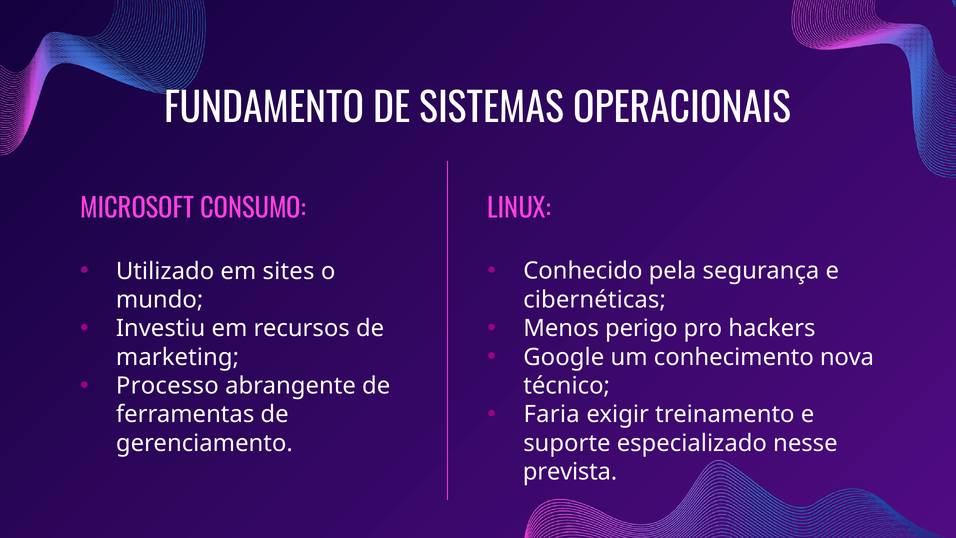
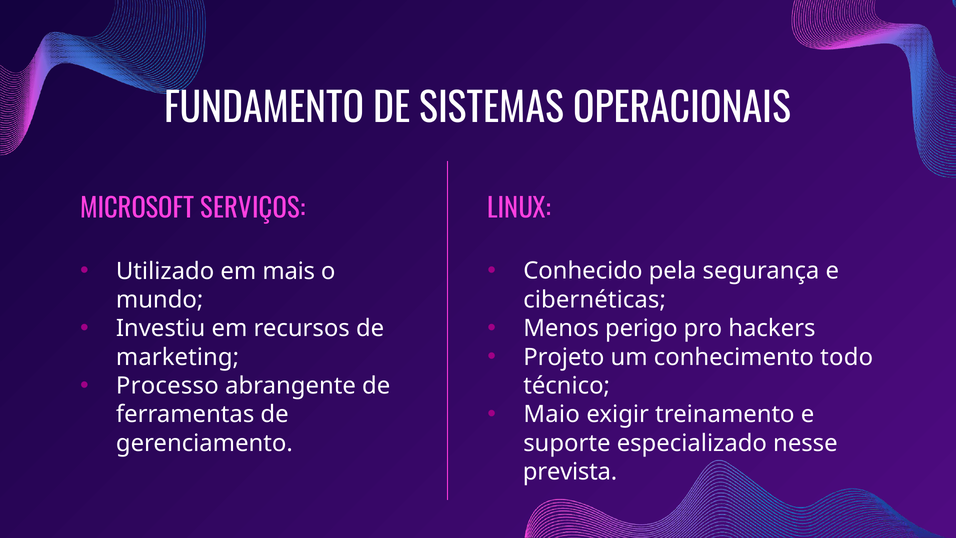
CONSUMO: CONSUMO -> SERVIÇOS
sites: sites -> mais
Google: Google -> Projeto
nova: nova -> todo
Faria: Faria -> Maio
